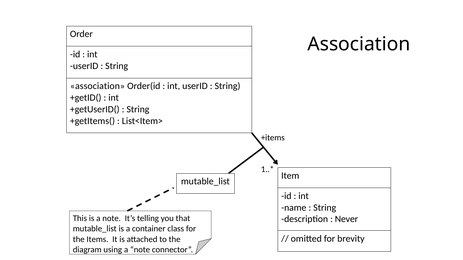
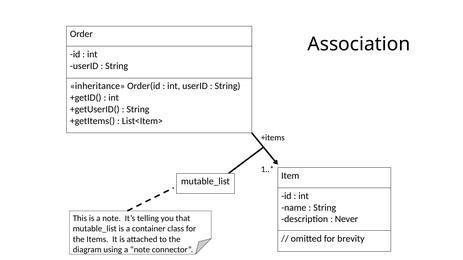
association at (97, 86): association -> inheritance
